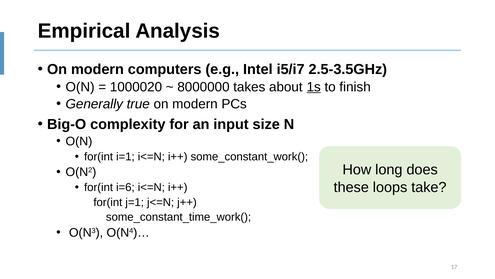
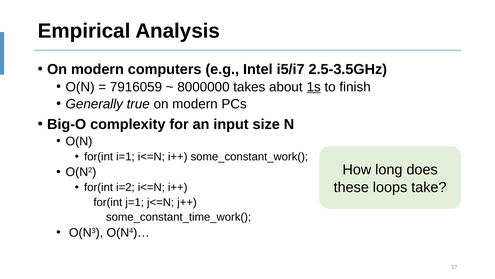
1000020: 1000020 -> 7916059
i=6: i=6 -> i=2
